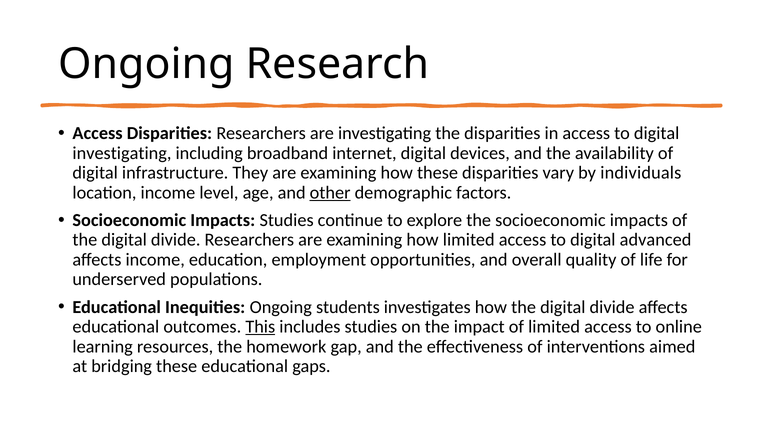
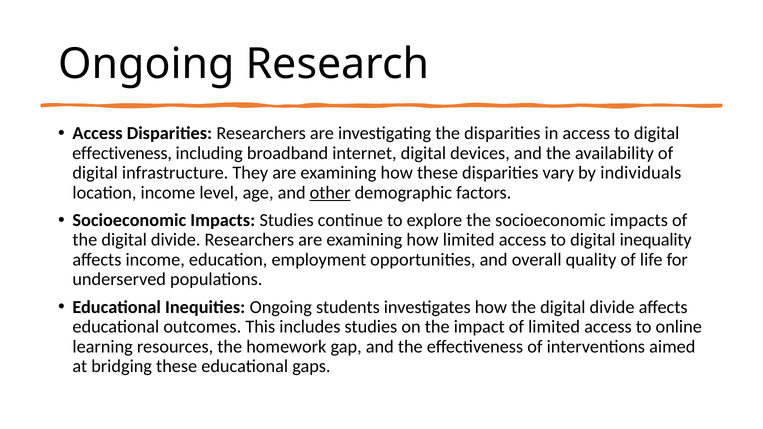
investigating at (122, 153): investigating -> effectiveness
advanced: advanced -> inequality
This underline: present -> none
